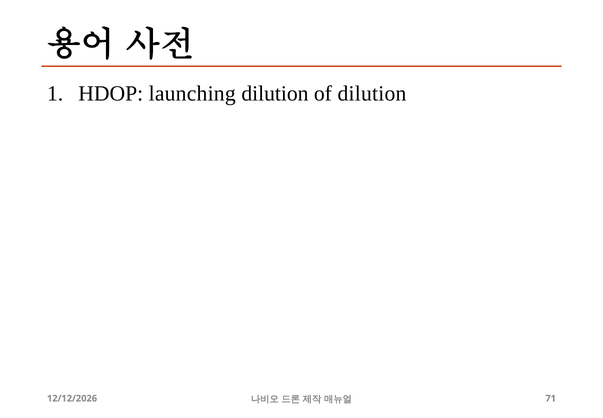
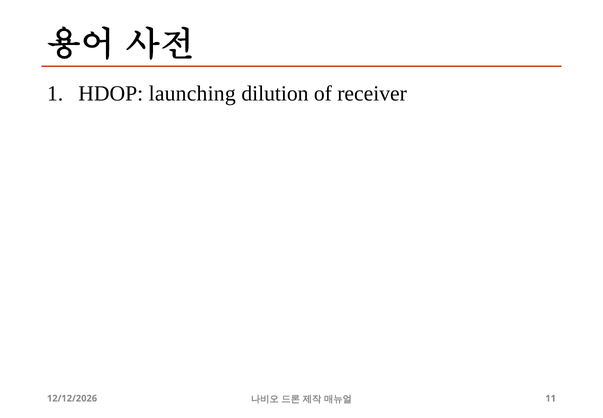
of dilution: dilution -> receiver
71: 71 -> 11
